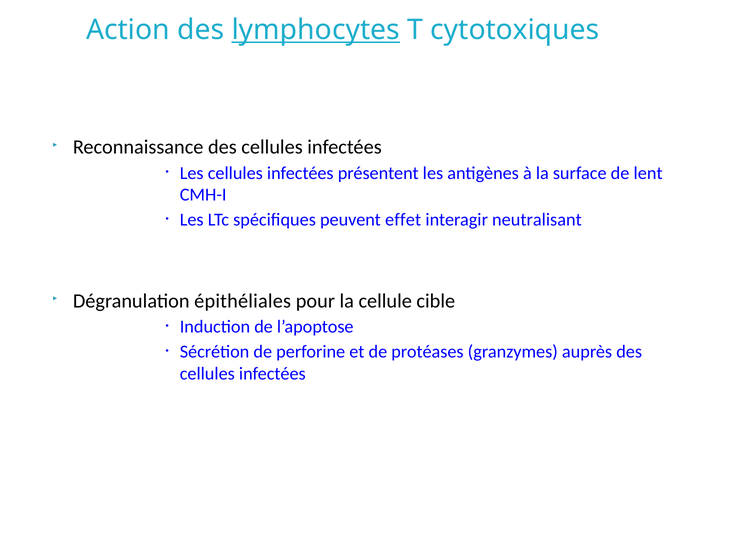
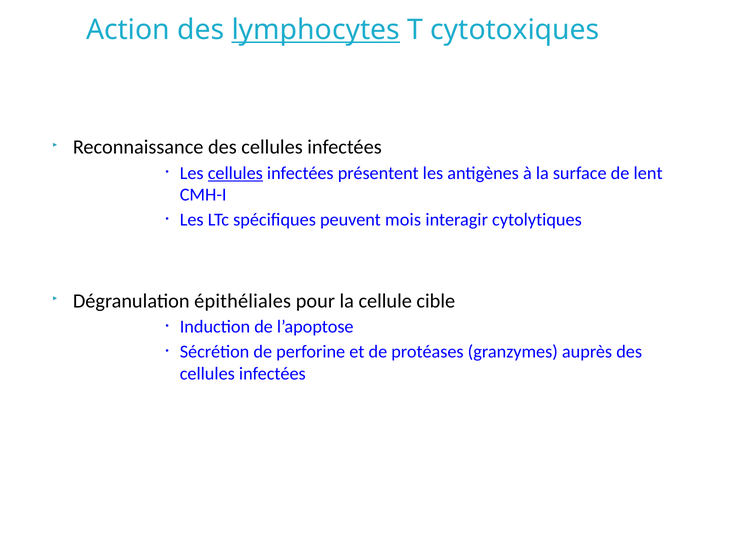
cellules at (235, 173) underline: none -> present
effet: effet -> mois
neutralisant: neutralisant -> cytolytiques
